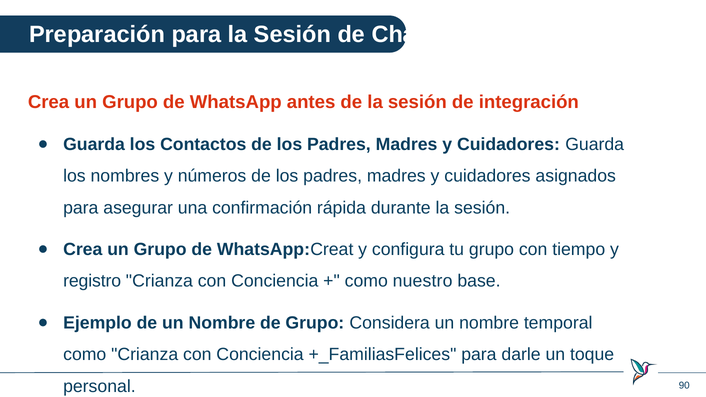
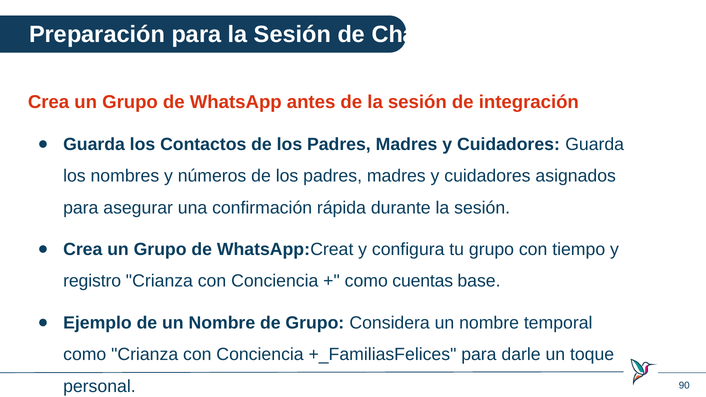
nuestro: nuestro -> cuentas
